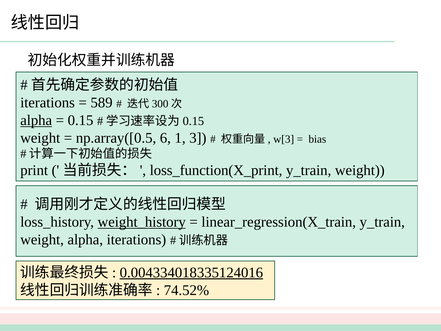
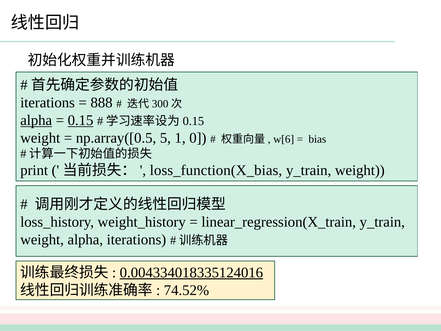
589: 589 -> 888
0.15 underline: none -> present
6: 6 -> 5
3: 3 -> 0
w[3: w[3 -> w[6
loss_function(X_print: loss_function(X_print -> loss_function(X_bias
weight_history underline: present -> none
